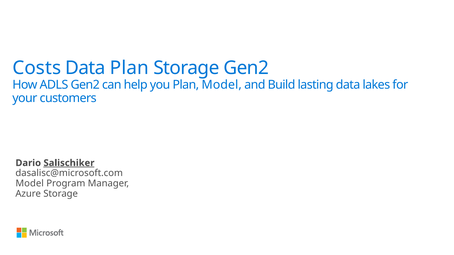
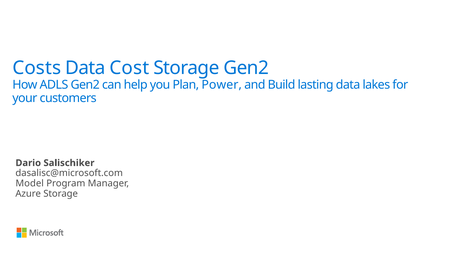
Data Plan: Plan -> Cost
Plan Model: Model -> Power
Salischiker underline: present -> none
